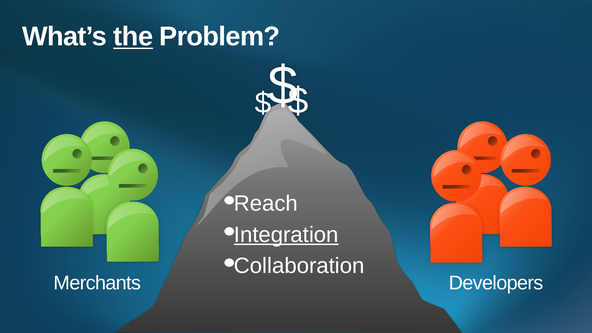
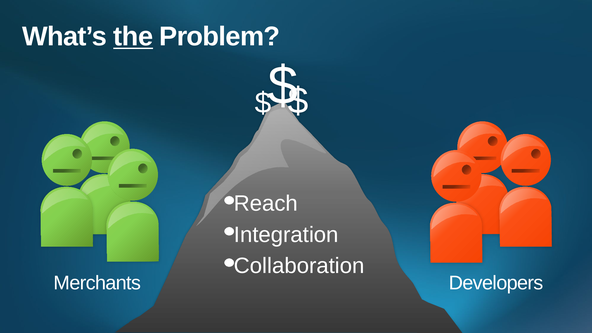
Integration underline: present -> none
